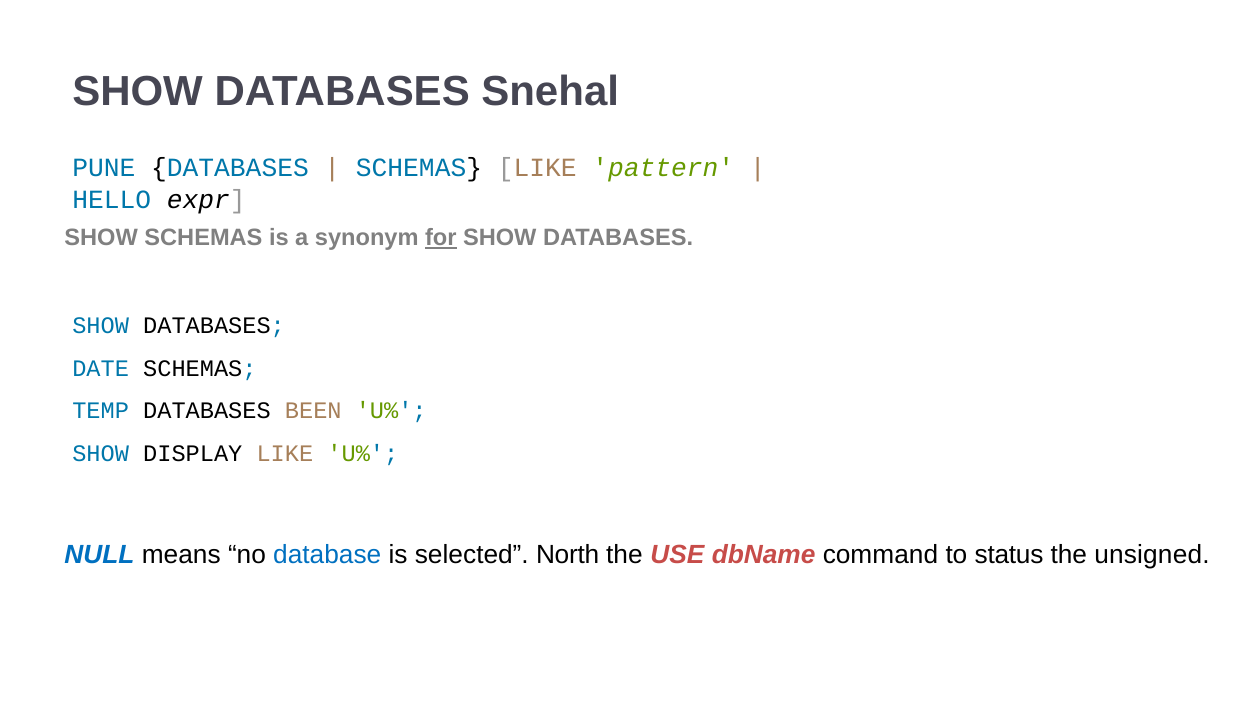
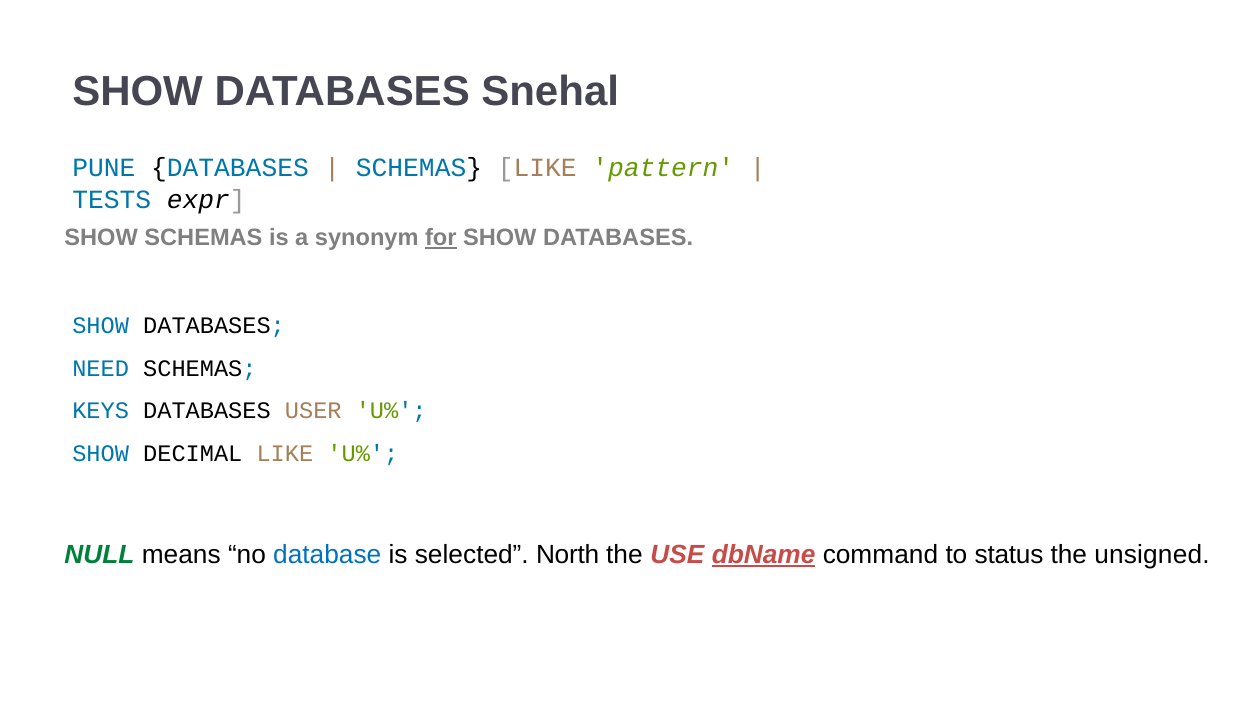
HELLO: HELLO -> TESTS
DATE: DATE -> NEED
TEMP: TEMP -> KEYS
BEEN: BEEN -> USER
DISPLAY: DISPLAY -> DECIMAL
NULL colour: blue -> green
dbName underline: none -> present
